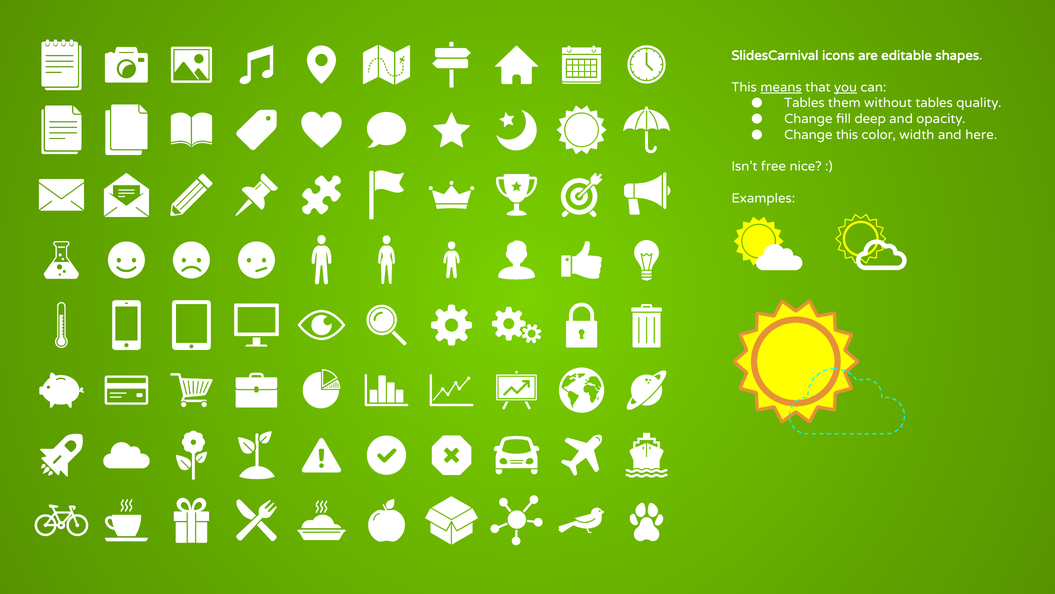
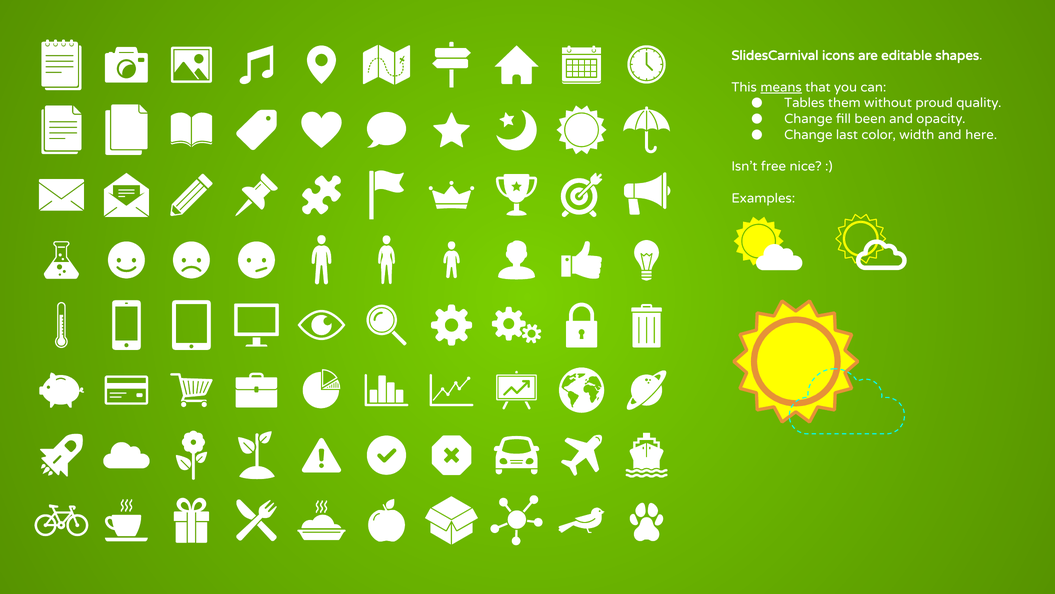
you underline: present -> none
without tables: tables -> proud
deep: deep -> been
Change this: this -> last
